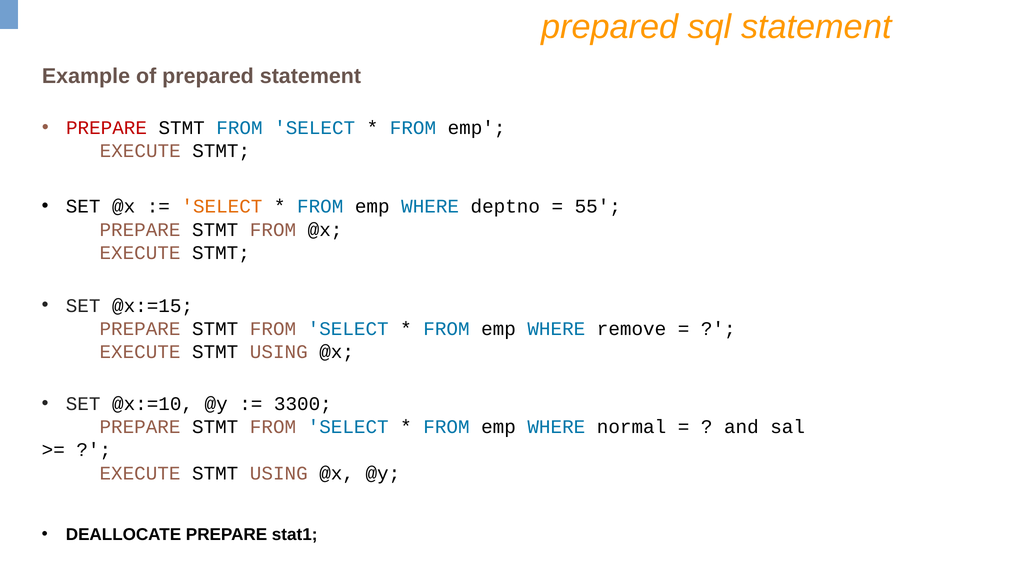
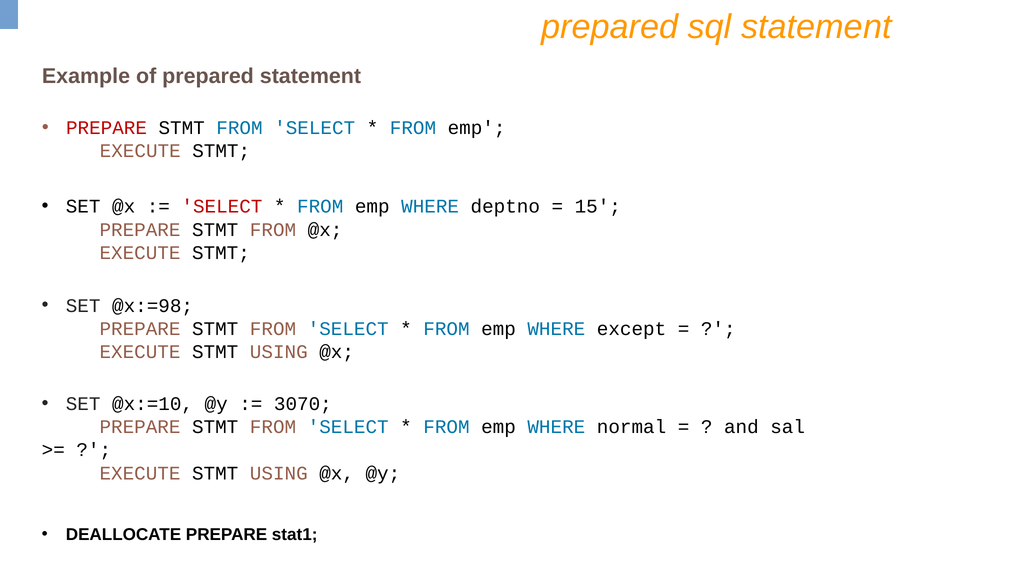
SELECT at (222, 207) colour: orange -> red
55: 55 -> 15
@x:=15: @x:=15 -> @x:=98
remove: remove -> except
3300: 3300 -> 3070
